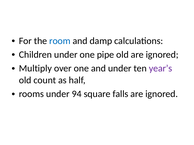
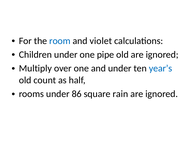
damp: damp -> violet
year’s colour: purple -> blue
94: 94 -> 86
falls: falls -> rain
